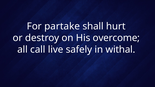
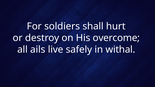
partake: partake -> soldiers
call: call -> ails
